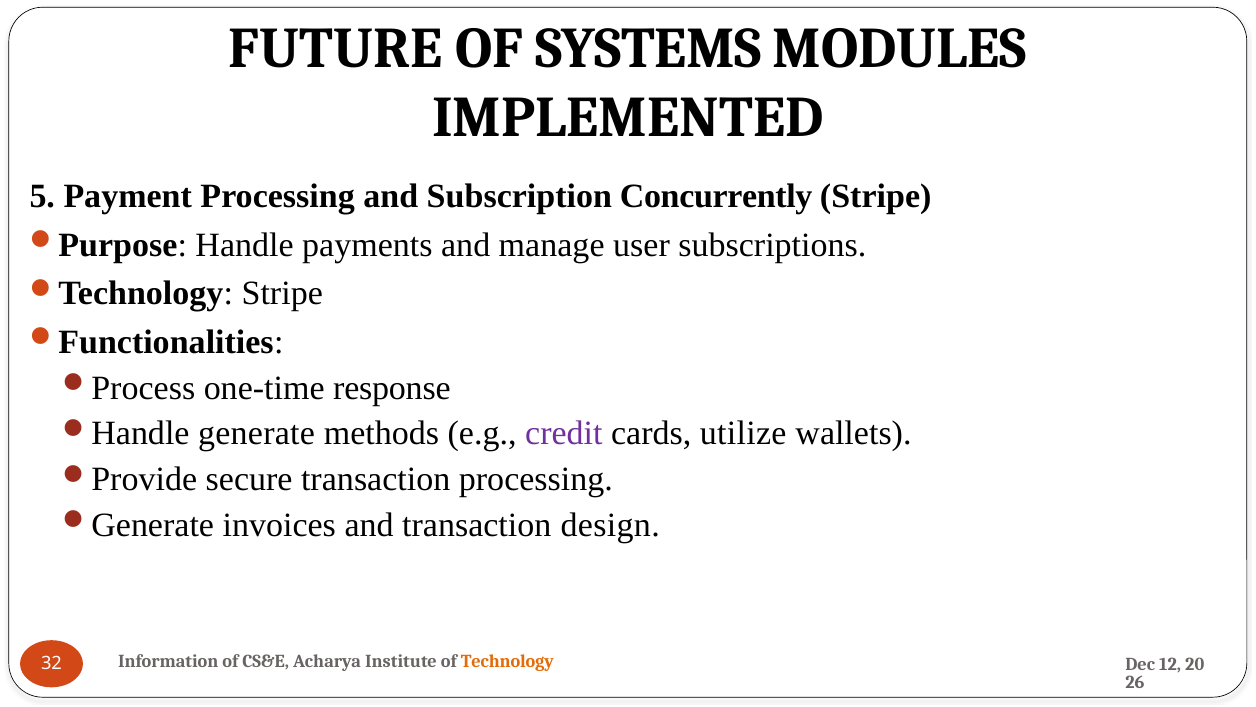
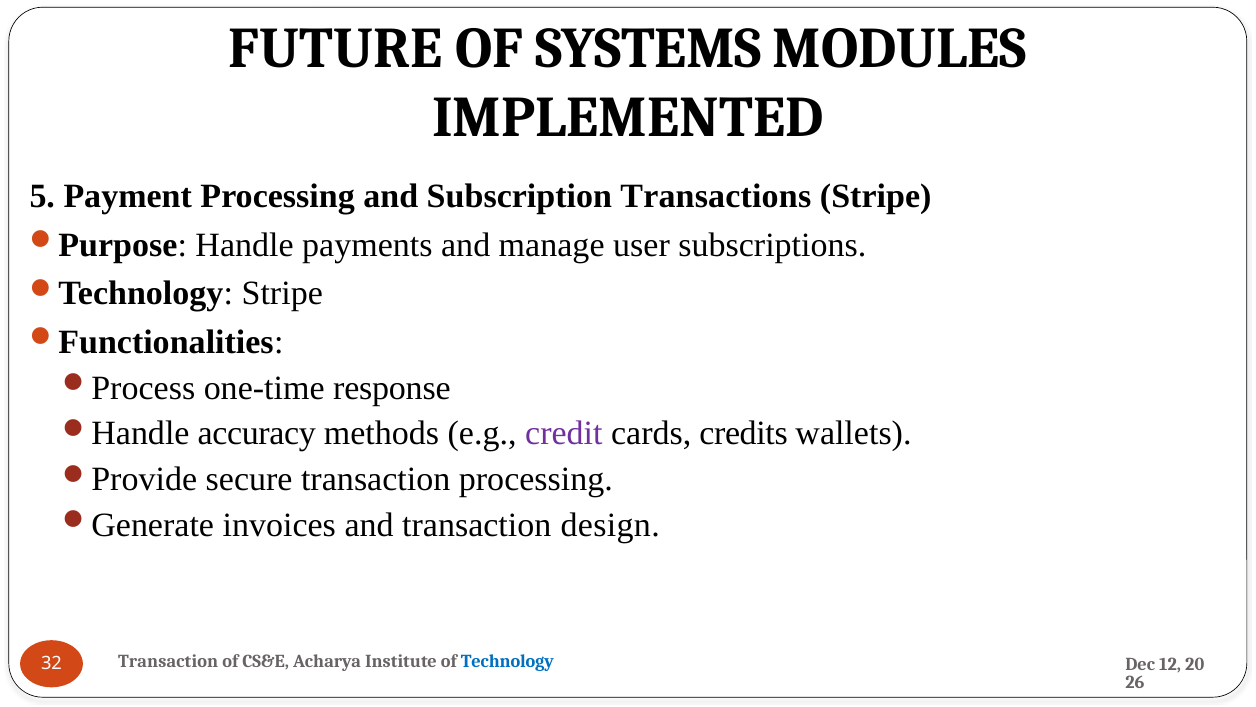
Concurrently: Concurrently -> Transactions
generate: generate -> accuracy
utilize: utilize -> credits
Information at (168, 661): Information -> Transaction
Technology colour: orange -> blue
